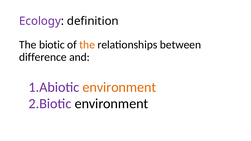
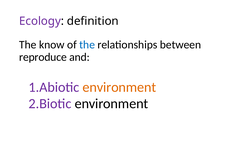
biotic: biotic -> know
the at (87, 45) colour: orange -> blue
difference: difference -> reproduce
